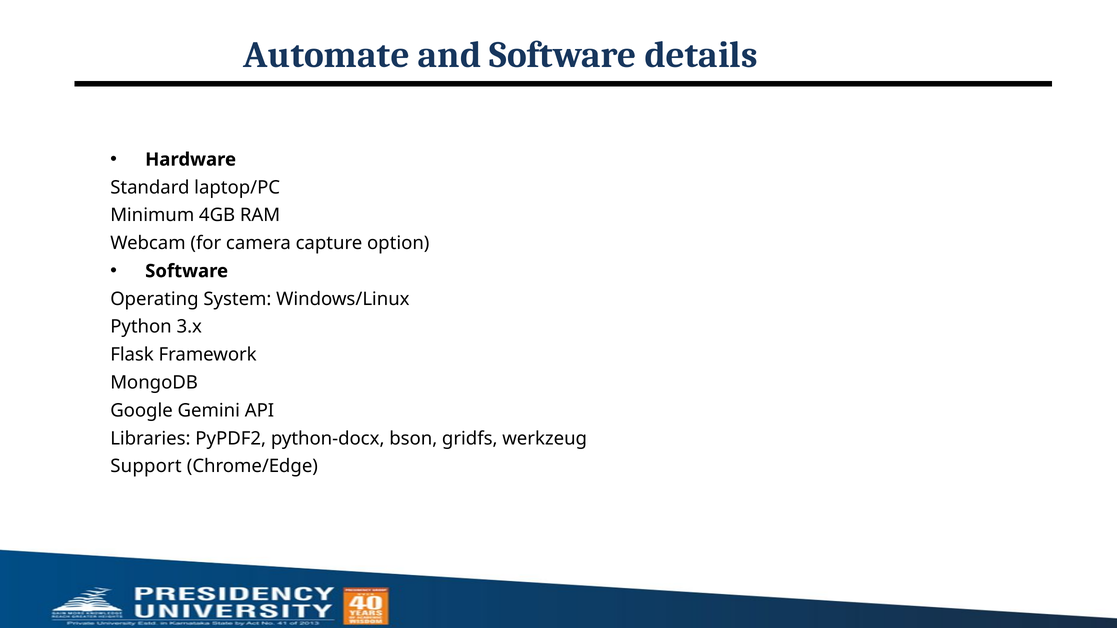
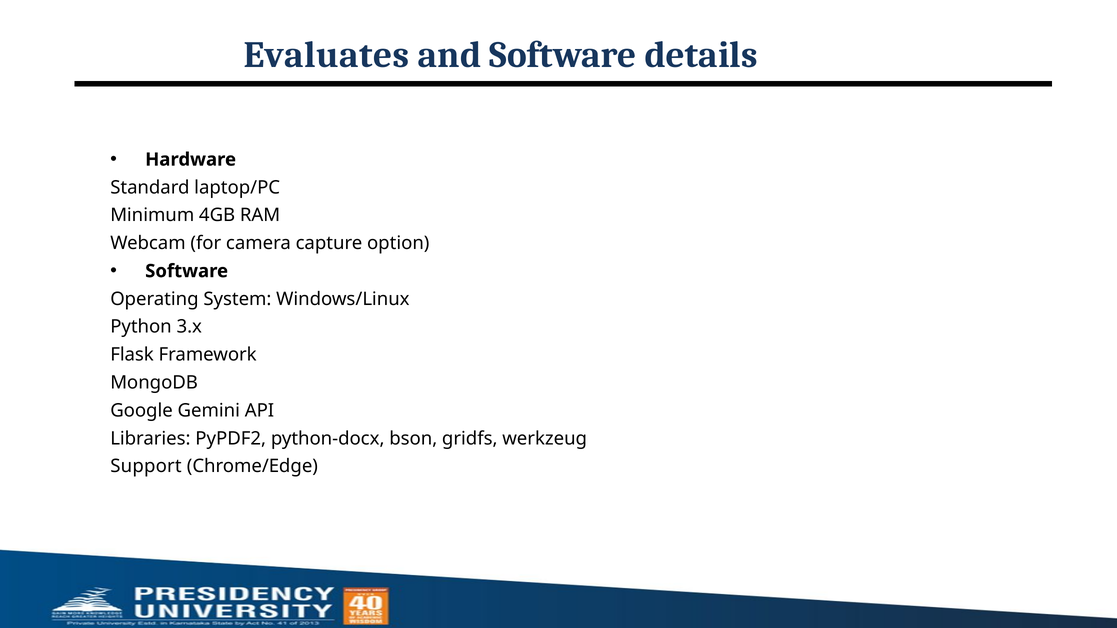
Automate: Automate -> Evaluates
